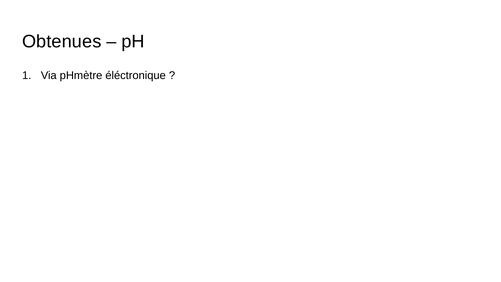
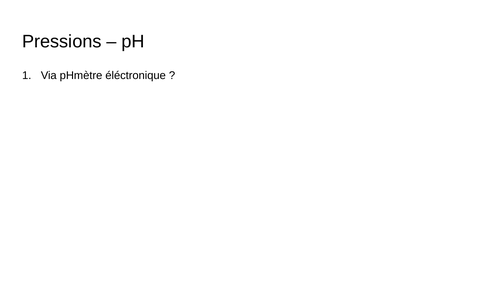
Obtenues: Obtenues -> Pressions
